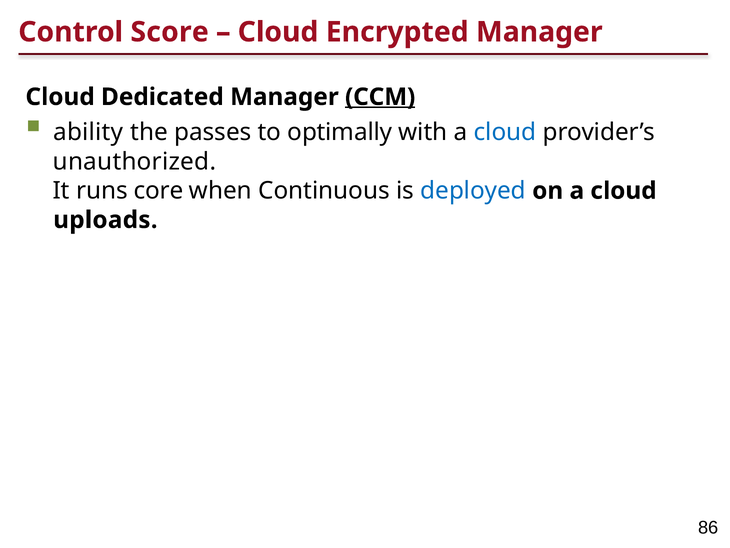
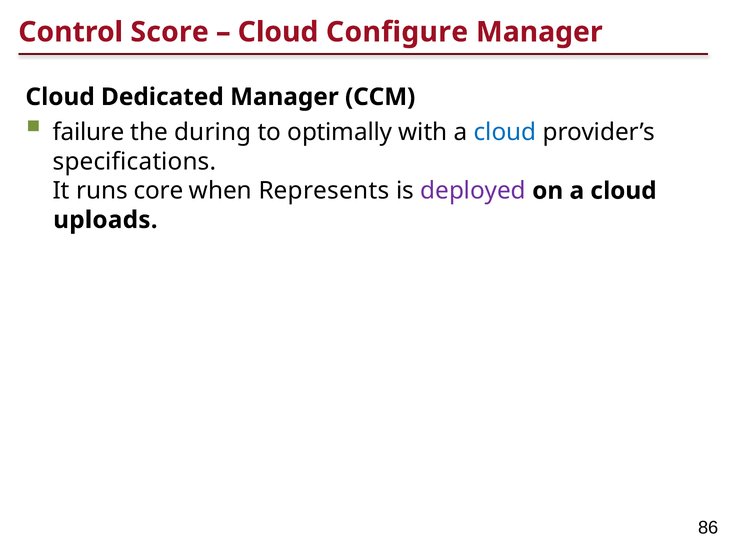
Encrypted: Encrypted -> Configure
CCM underline: present -> none
ability: ability -> failure
passes: passes -> during
unauthorized: unauthorized -> specifications
Continuous: Continuous -> Represents
deployed colour: blue -> purple
